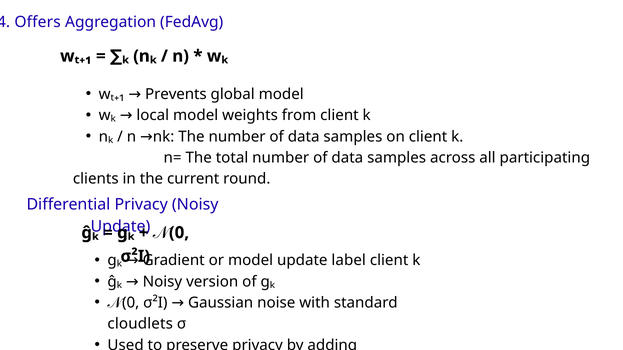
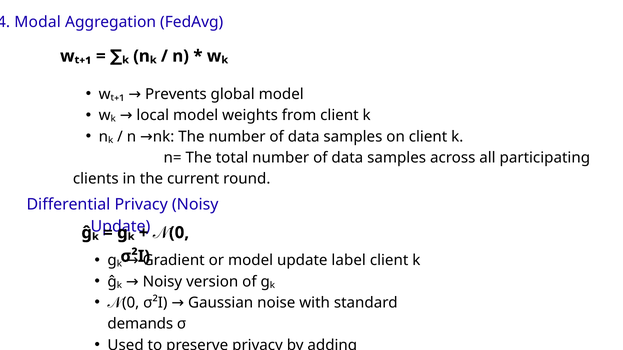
Offers: Offers -> Modal
cloudlets: cloudlets -> demands
